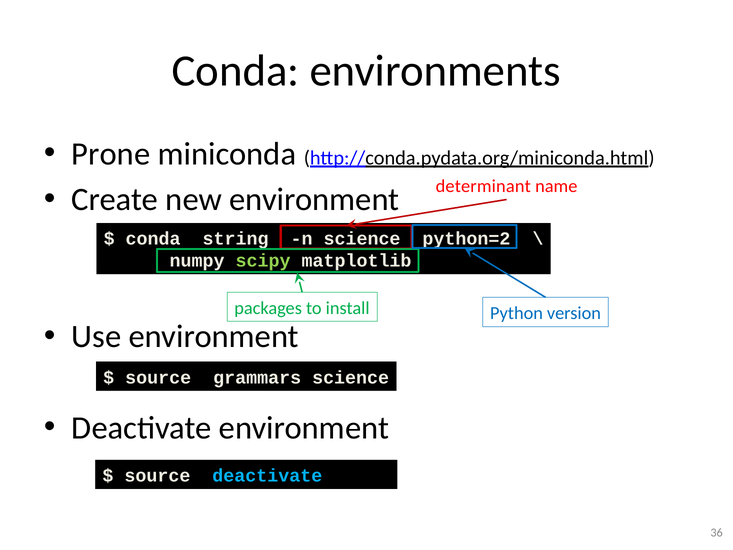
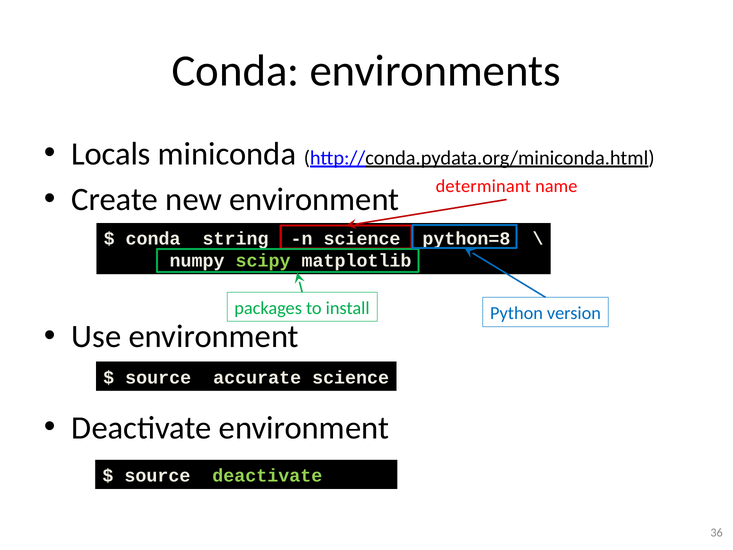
Prone: Prone -> Locals
python=2: python=2 -> python=8
grammars: grammars -> accurate
deactivate at (267, 475) colour: light blue -> light green
